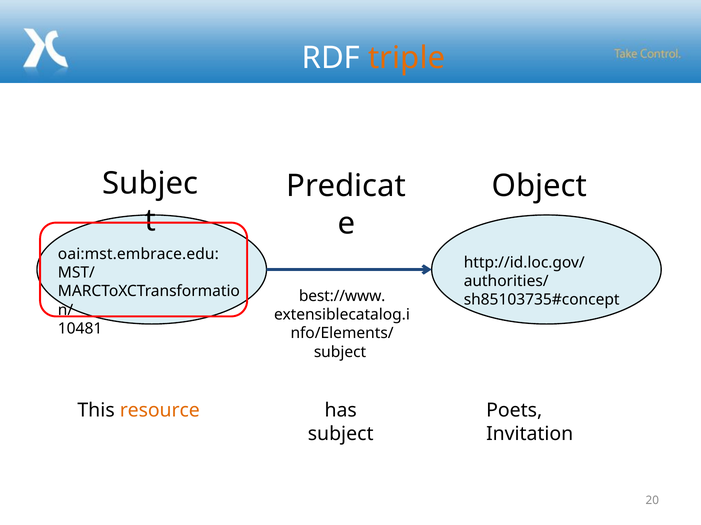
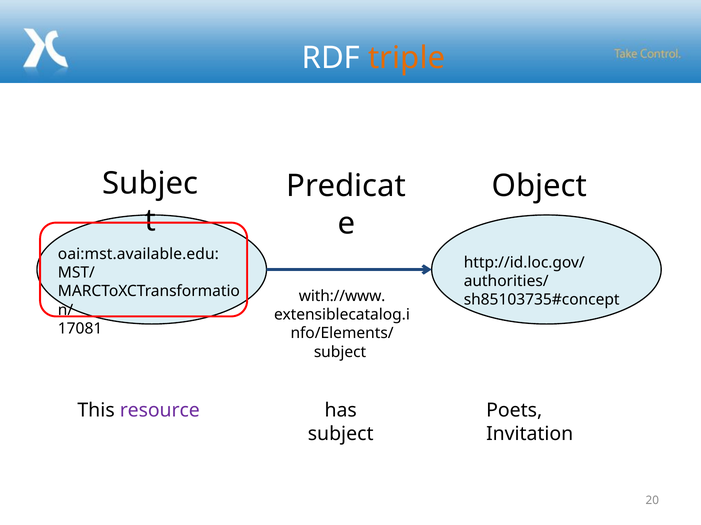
oai:mst.embrace.edu: oai:mst.embrace.edu -> oai:mst.available.edu
best://www: best://www -> with://www
10481: 10481 -> 17081
resource colour: orange -> purple
